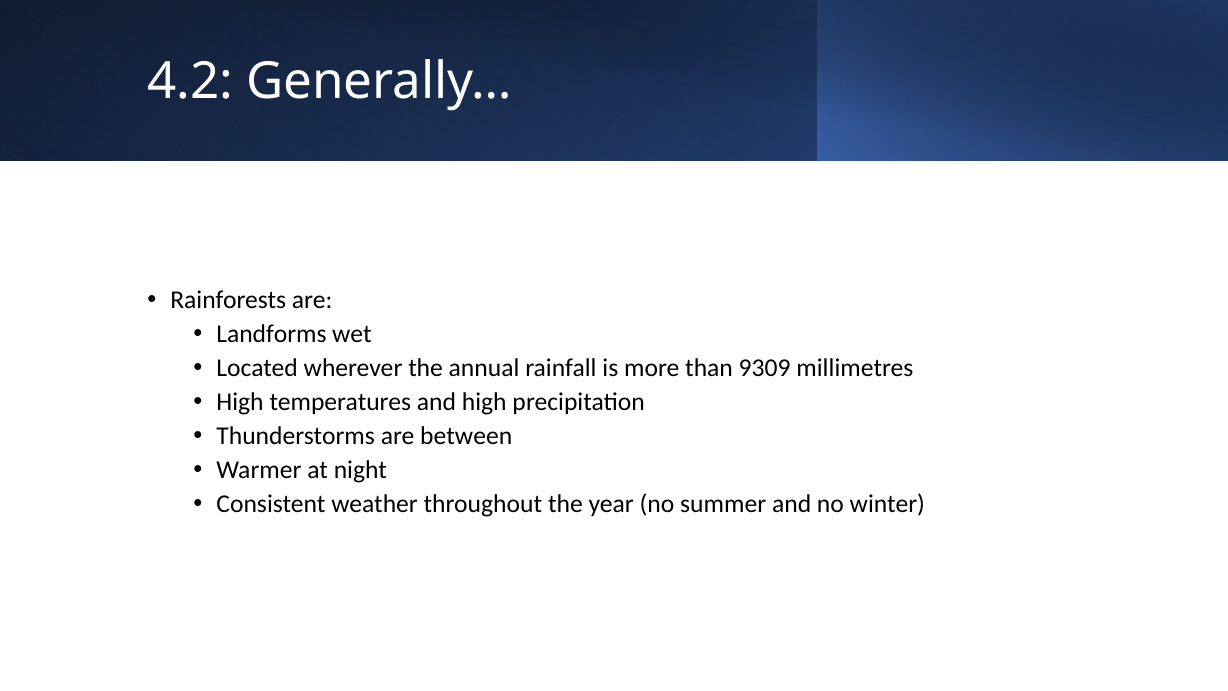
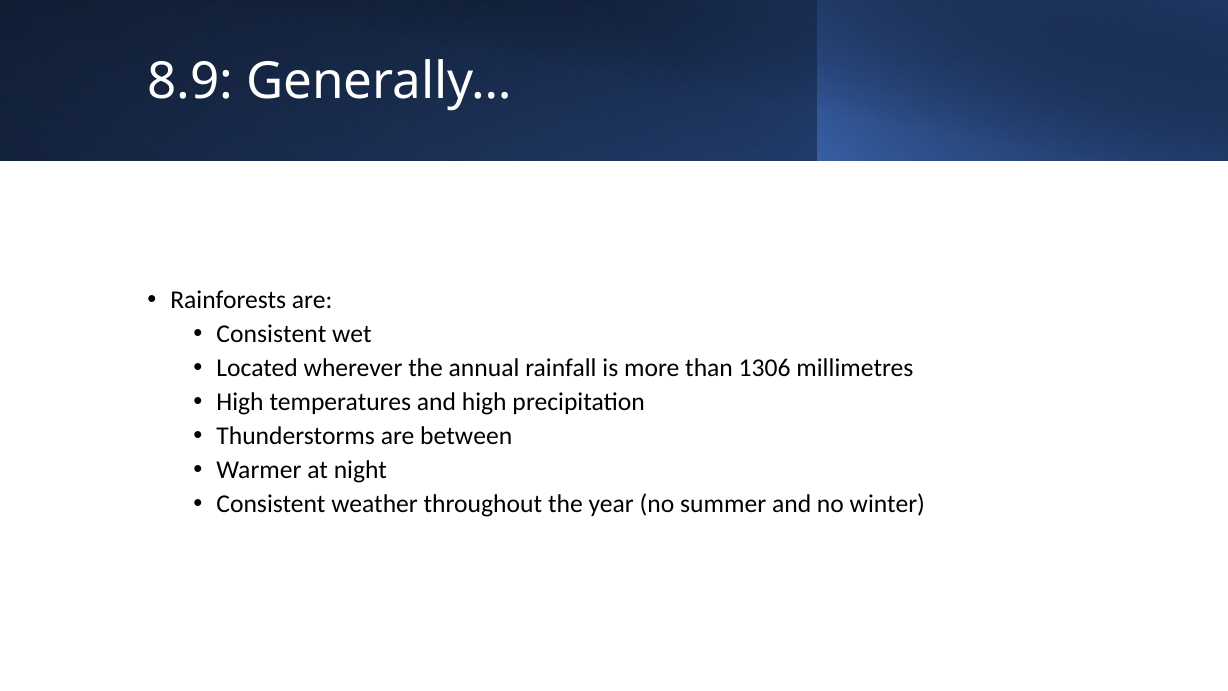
4.2: 4.2 -> 8.9
Landforms at (271, 334): Landforms -> Consistent
9309: 9309 -> 1306
